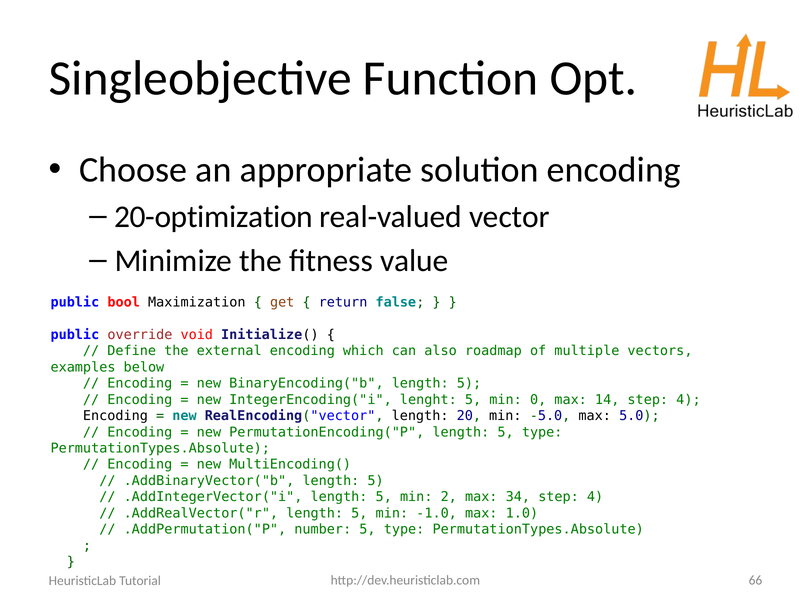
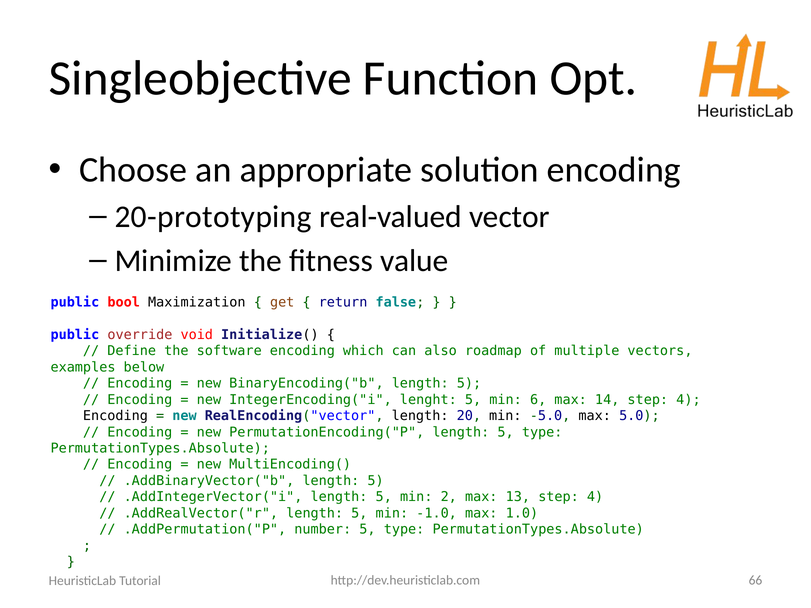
20-optimization: 20-optimization -> 20-prototyping
external: external -> software
0: 0 -> 6
34: 34 -> 13
